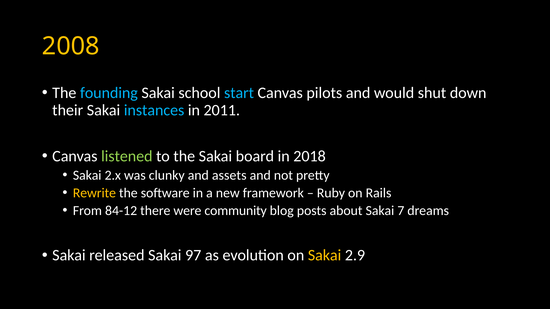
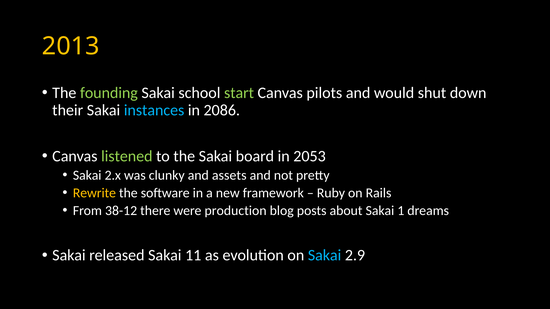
2008: 2008 -> 2013
founding colour: light blue -> light green
start colour: light blue -> light green
2011: 2011 -> 2086
2018: 2018 -> 2053
84-12: 84-12 -> 38-12
community: community -> production
7: 7 -> 1
97: 97 -> 11
Sakai at (325, 256) colour: yellow -> light blue
